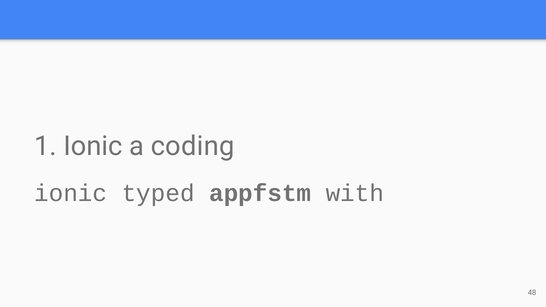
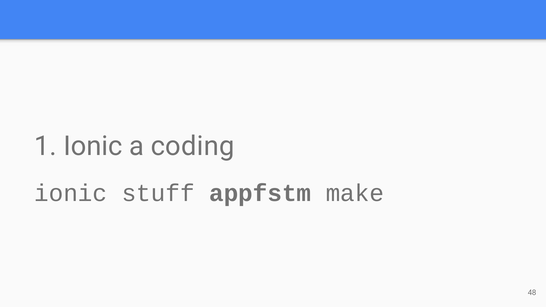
typed: typed -> stuff
with: with -> make
